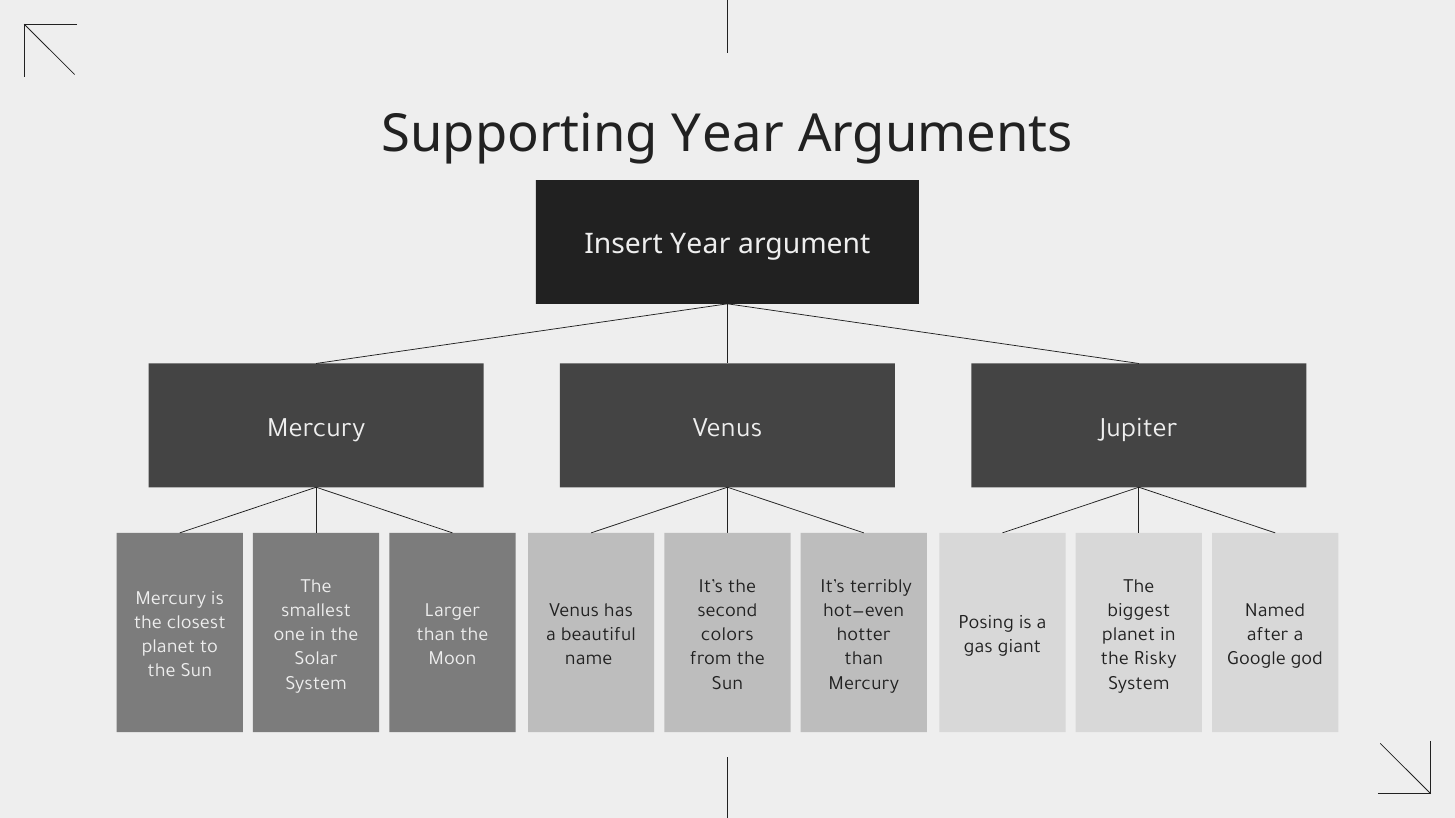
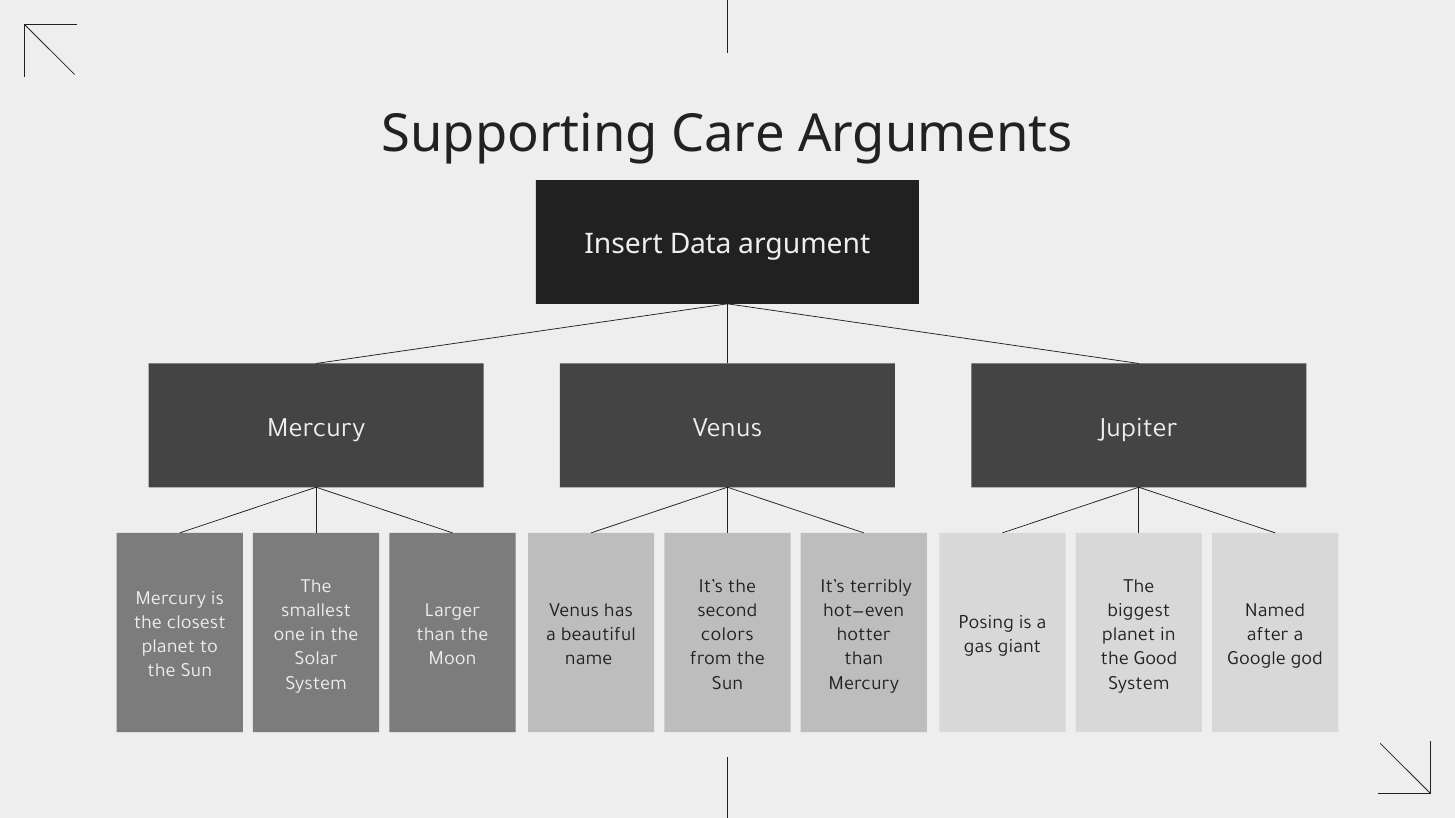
Supporting Year: Year -> Care
Insert Year: Year -> Data
Risky: Risky -> Good
